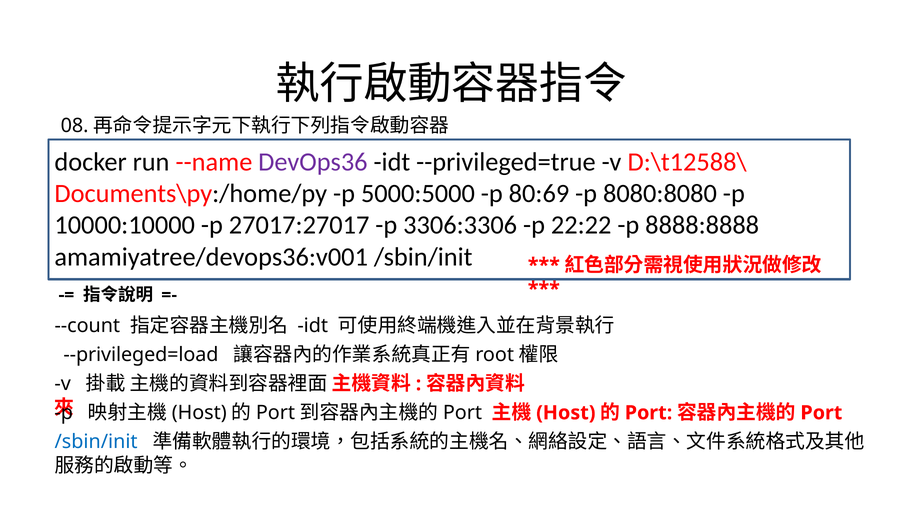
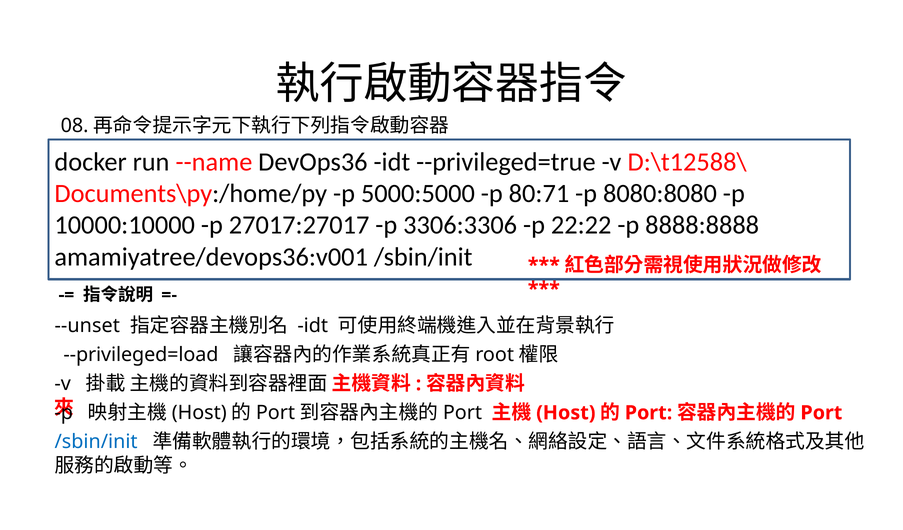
DevOps36 colour: purple -> black
80:69: 80:69 -> 80:71
--count: --count -> --unset
